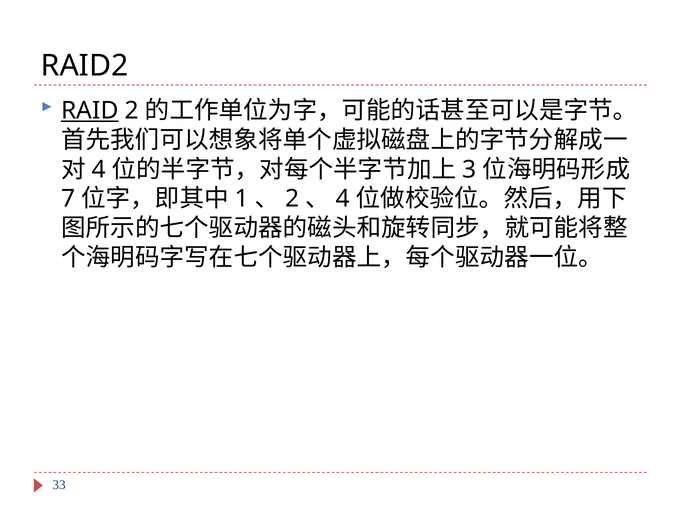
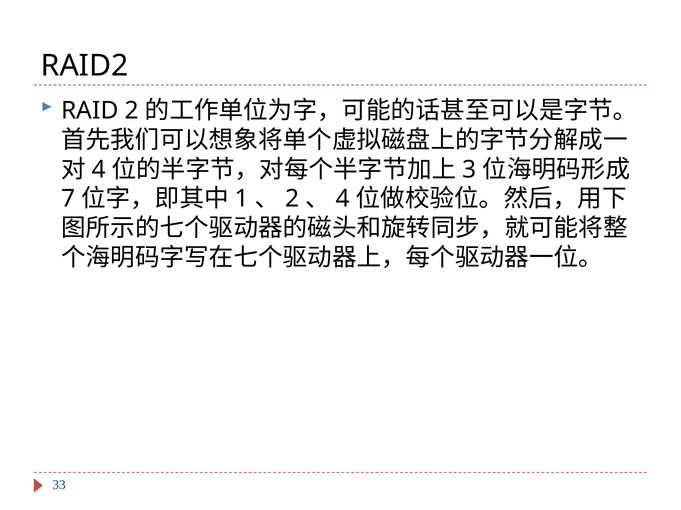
RAID underline: present -> none
